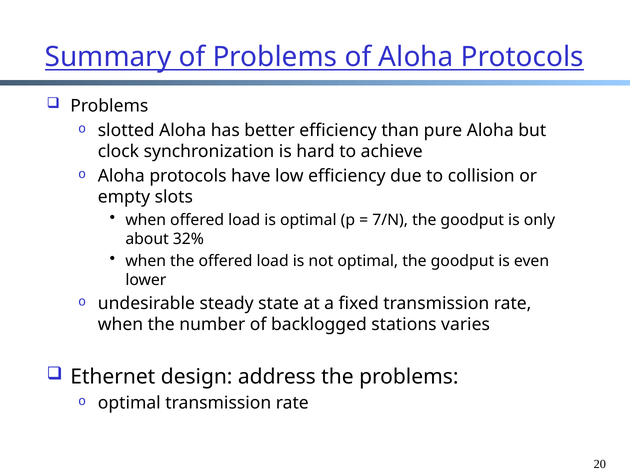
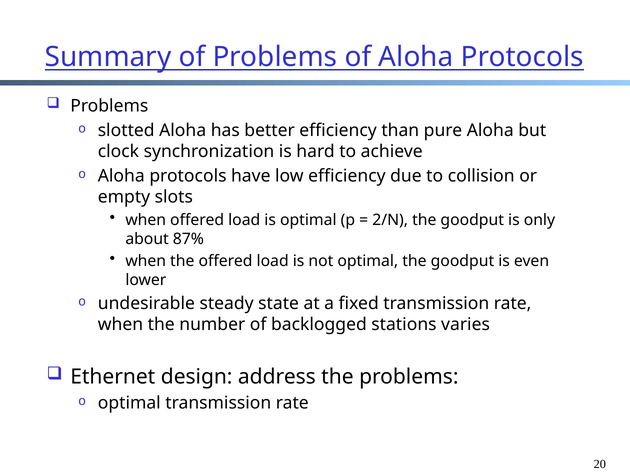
7/N: 7/N -> 2/N
32%: 32% -> 87%
